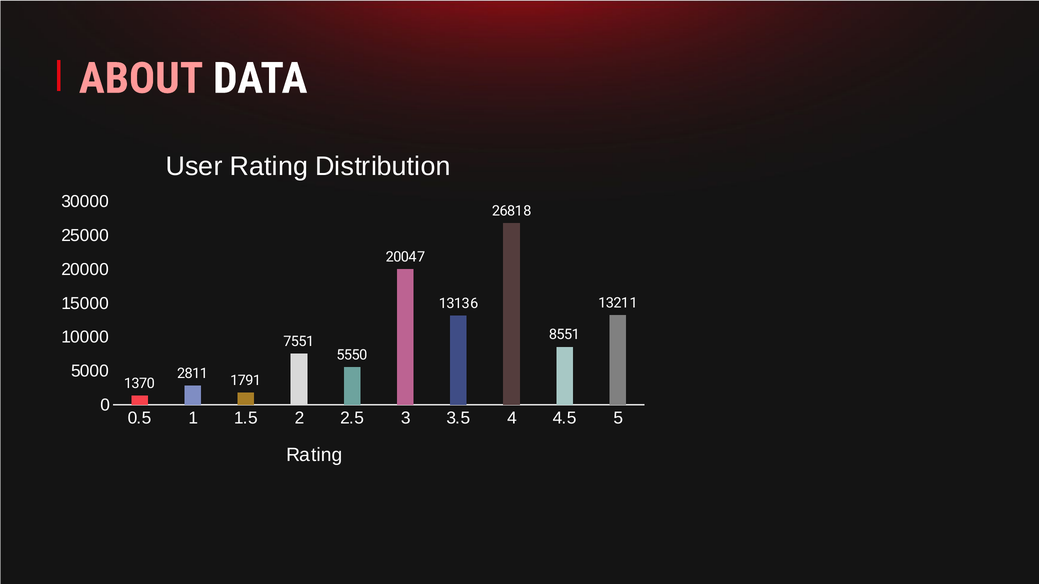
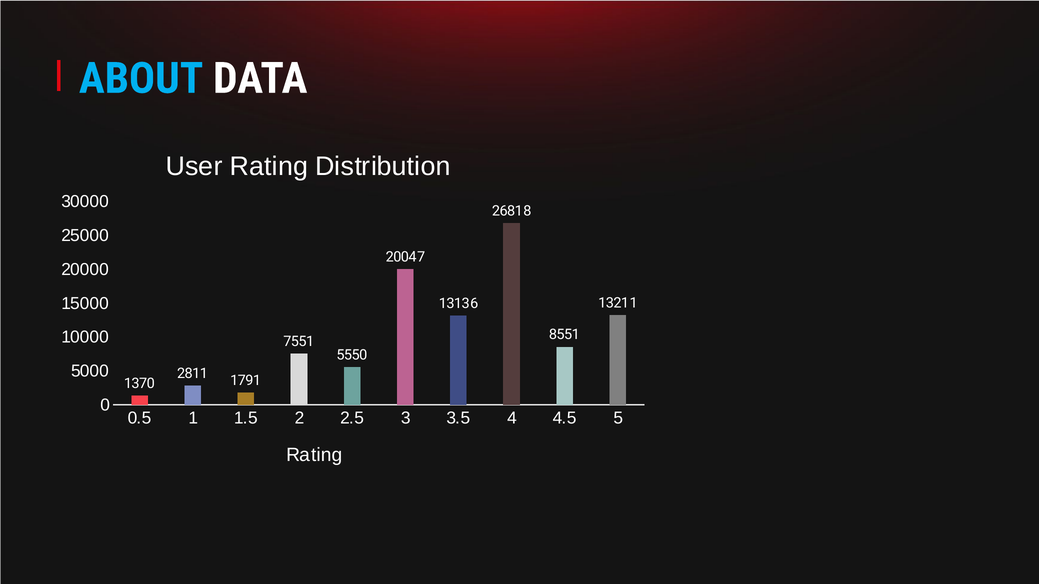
ABOUT colour: pink -> light blue
